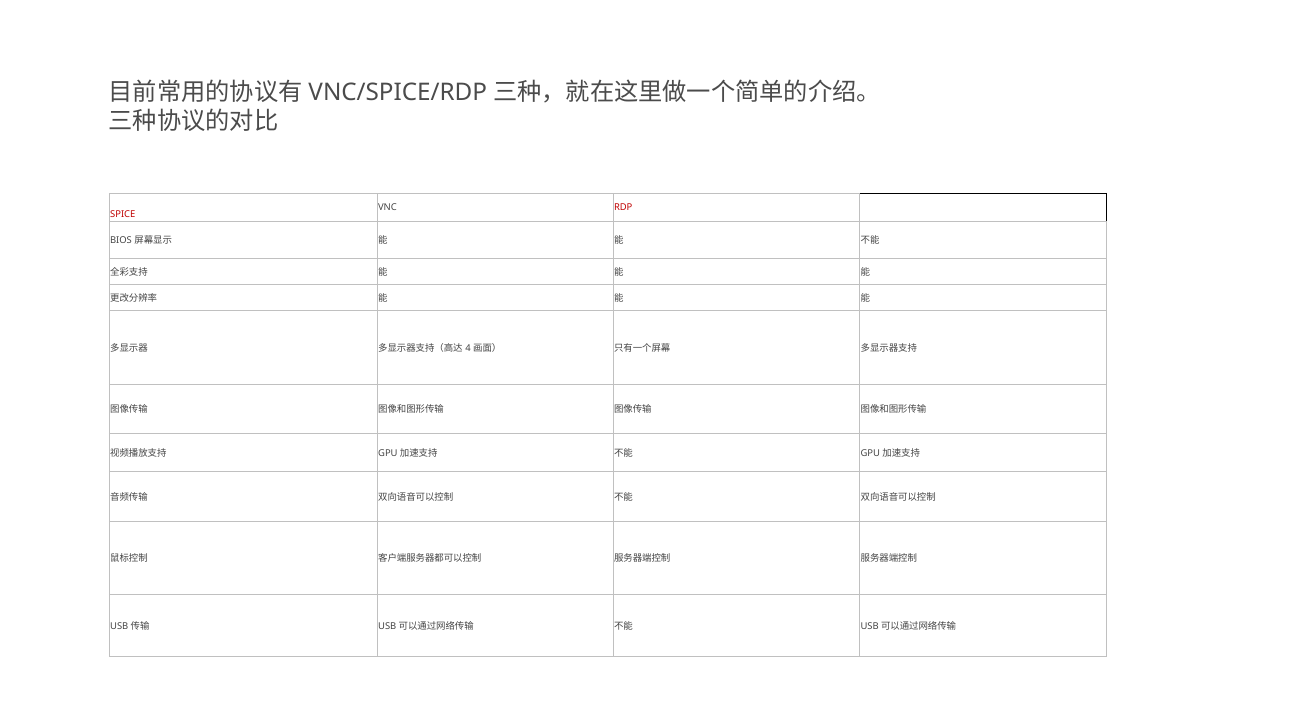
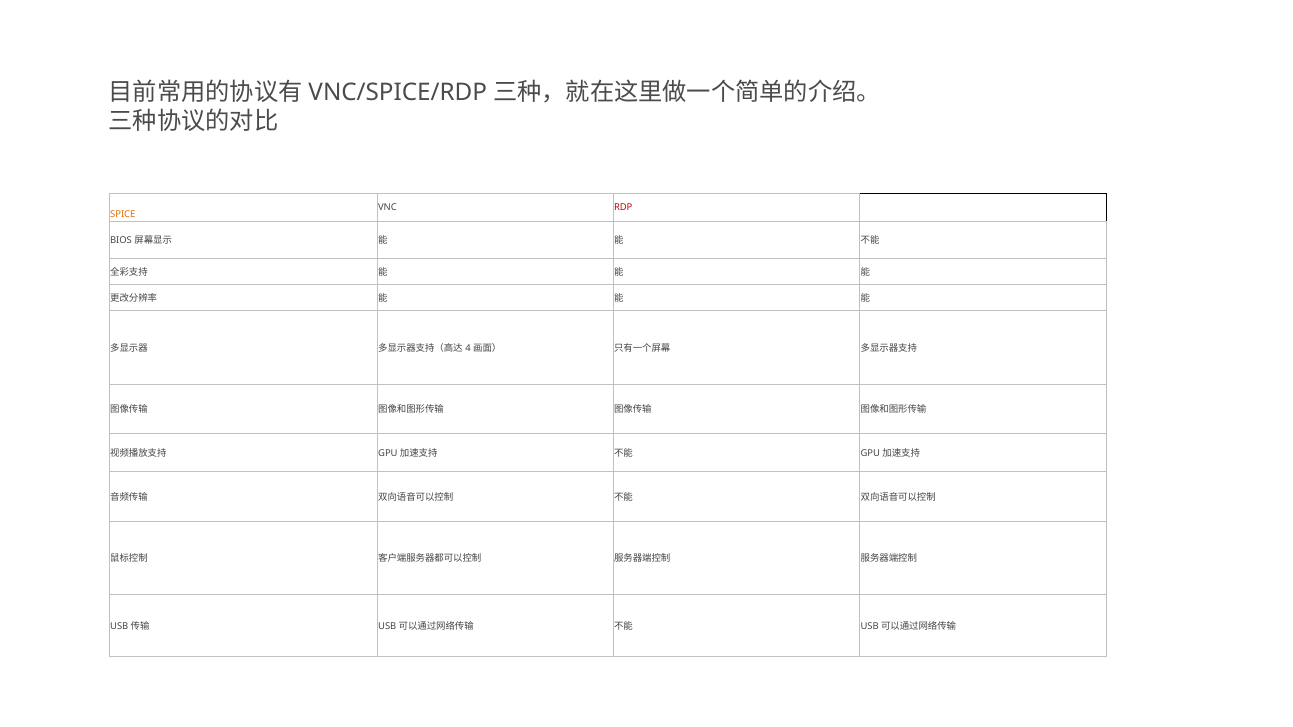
SPICE colour: red -> orange
